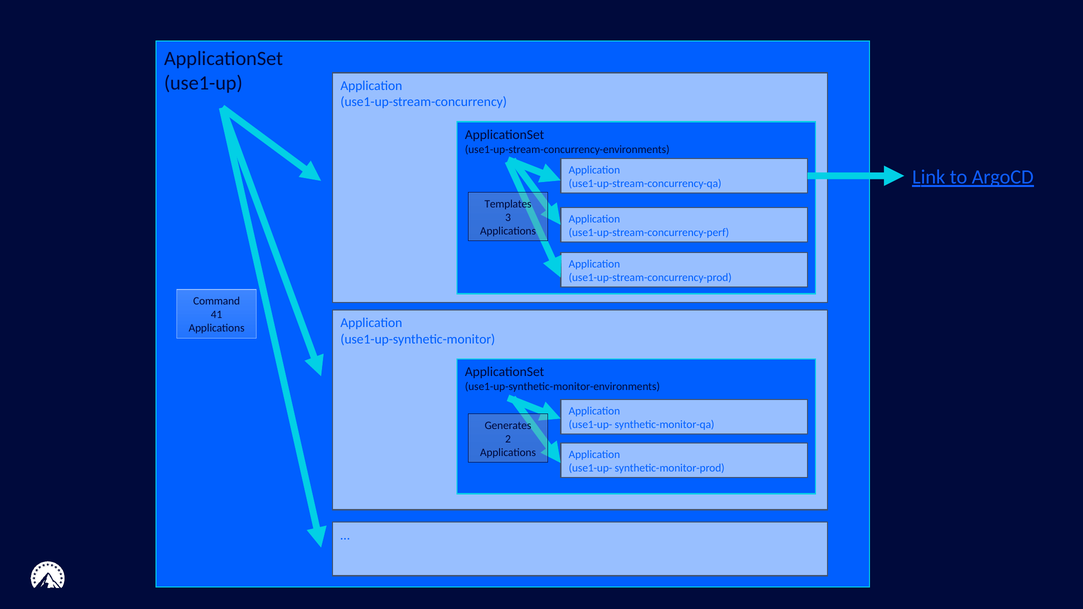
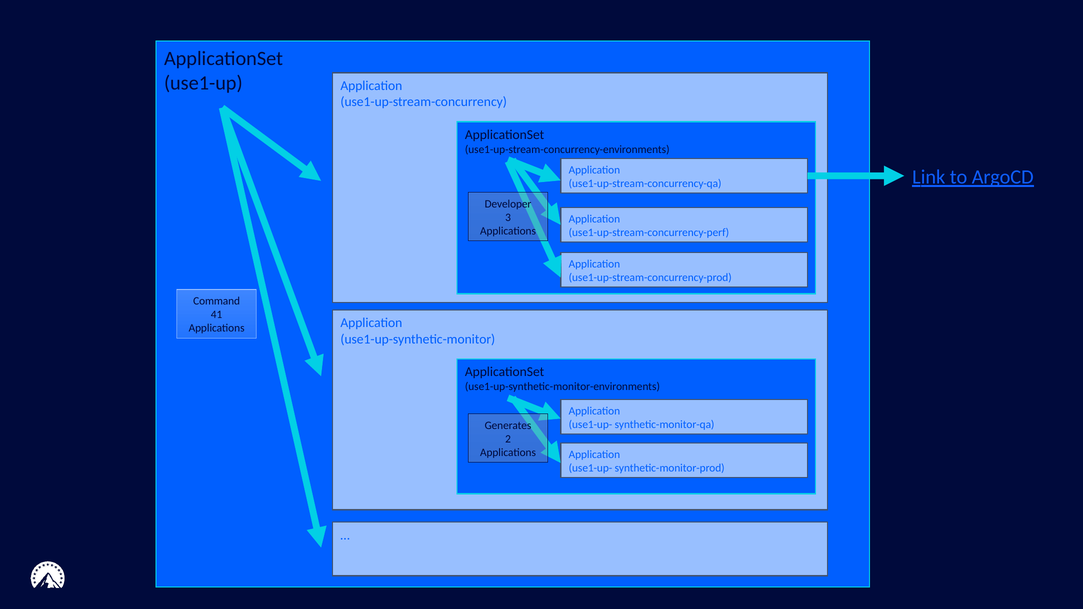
Templates: Templates -> Developer
